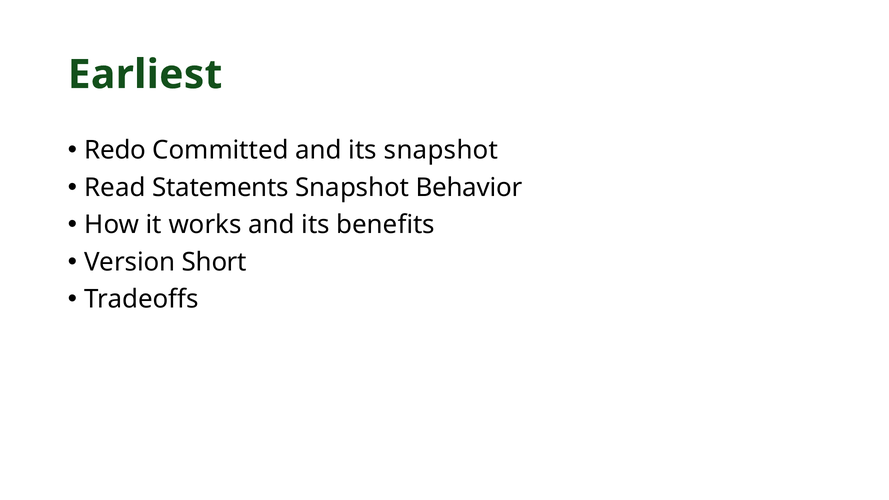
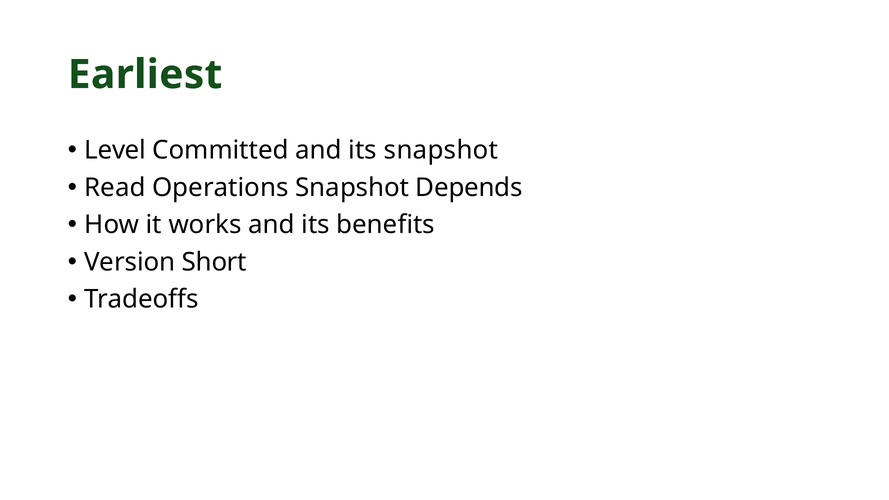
Redo: Redo -> Level
Statements: Statements -> Operations
Behavior: Behavior -> Depends
